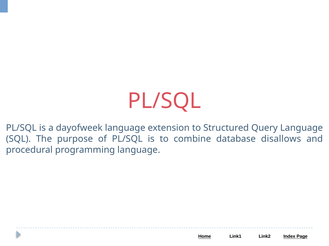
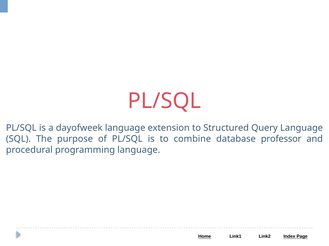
disallows: disallows -> professor
